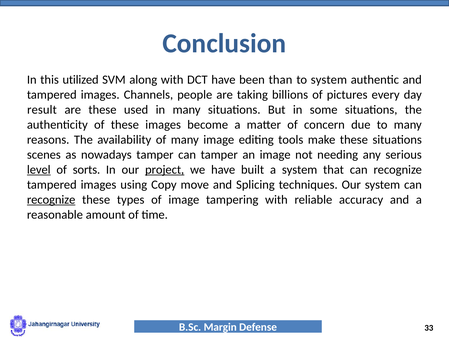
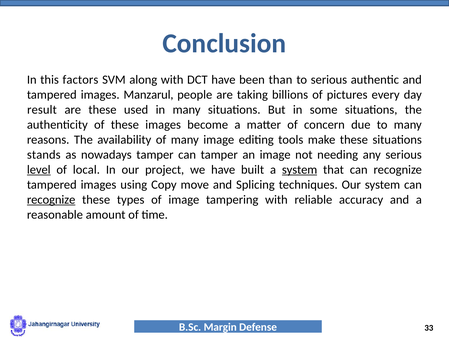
utilized: utilized -> factors
to system: system -> serious
Channels: Channels -> Manzarul
scenes: scenes -> stands
sorts: sorts -> local
project underline: present -> none
system at (300, 170) underline: none -> present
